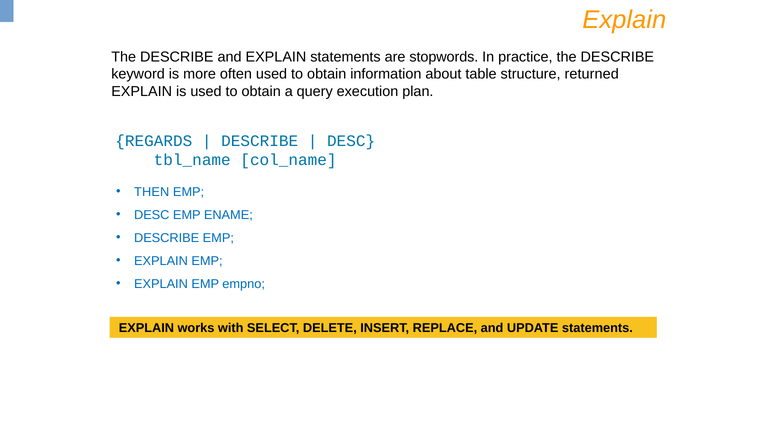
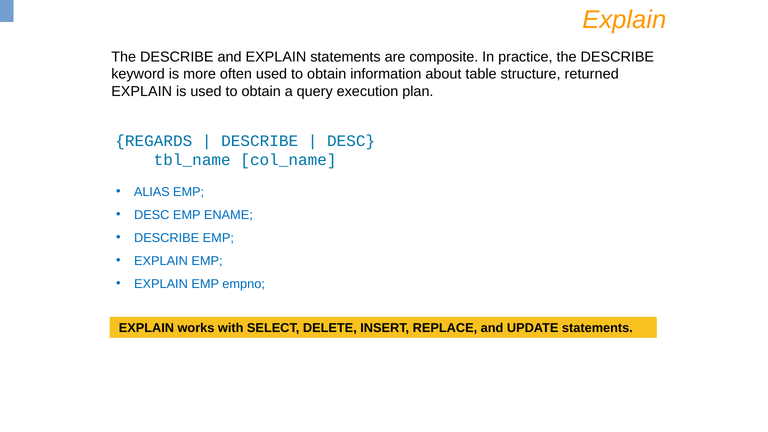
stopwords: stopwords -> composite
THEN: THEN -> ALIAS
